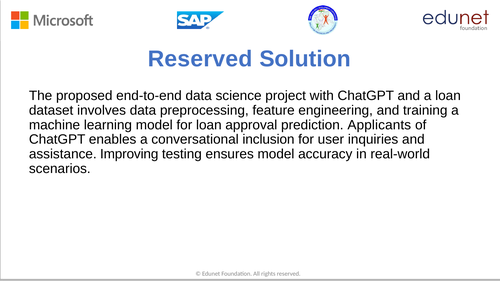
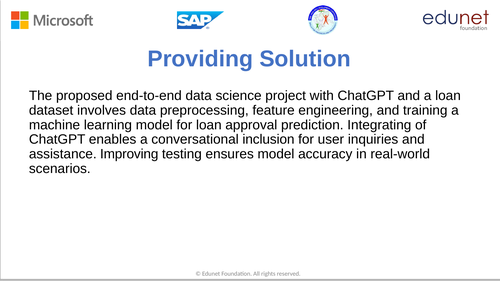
Reserved at (200, 59): Reserved -> Providing
Applicants: Applicants -> Integrating
